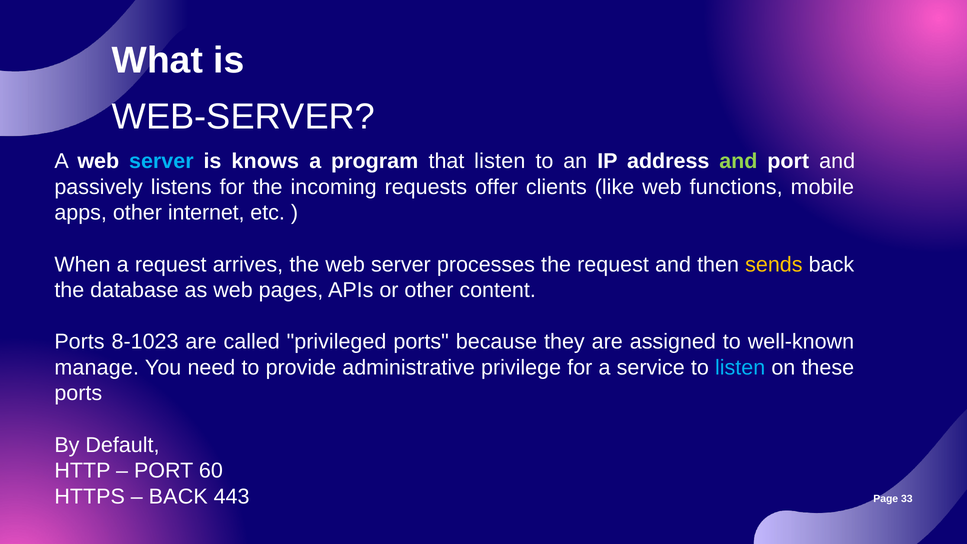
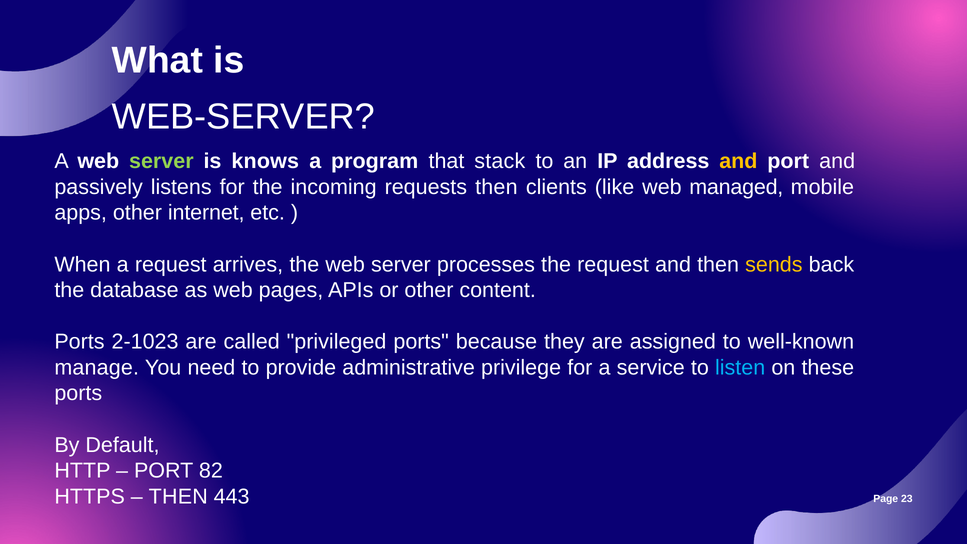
server at (161, 161) colour: light blue -> light green
that listen: listen -> stack
and at (738, 161) colour: light green -> yellow
requests offer: offer -> then
functions: functions -> managed
8-1023: 8-1023 -> 2-1023
60: 60 -> 82
BACK at (178, 497): BACK -> THEN
33: 33 -> 23
